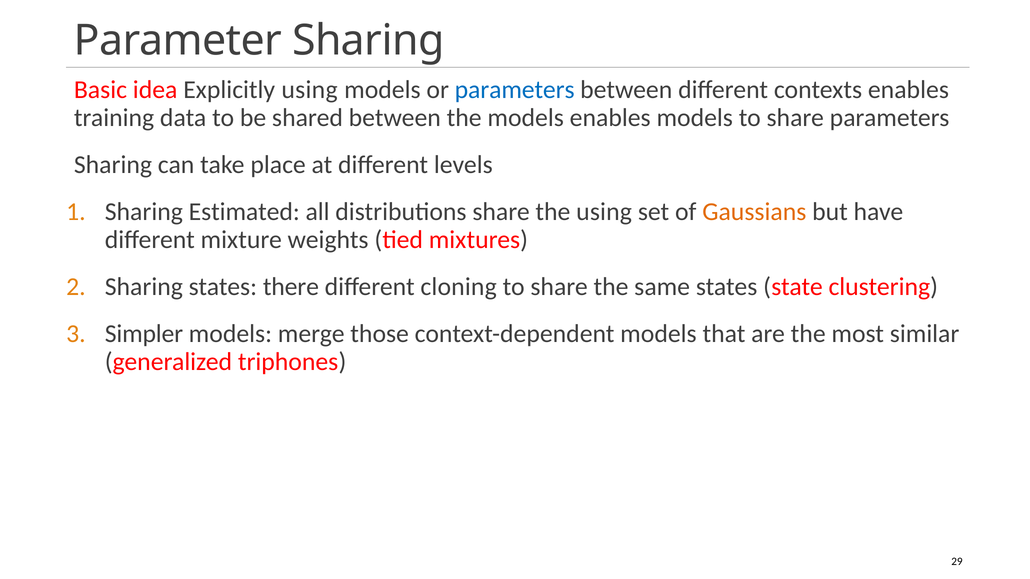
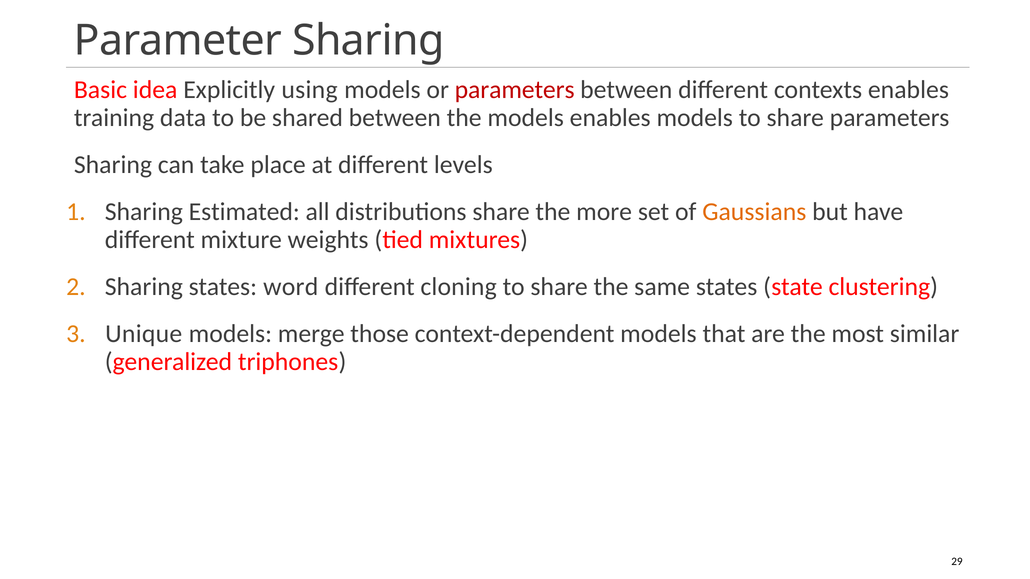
parameters at (515, 90) colour: blue -> red
the using: using -> more
there: there -> word
Simpler: Simpler -> Unique
